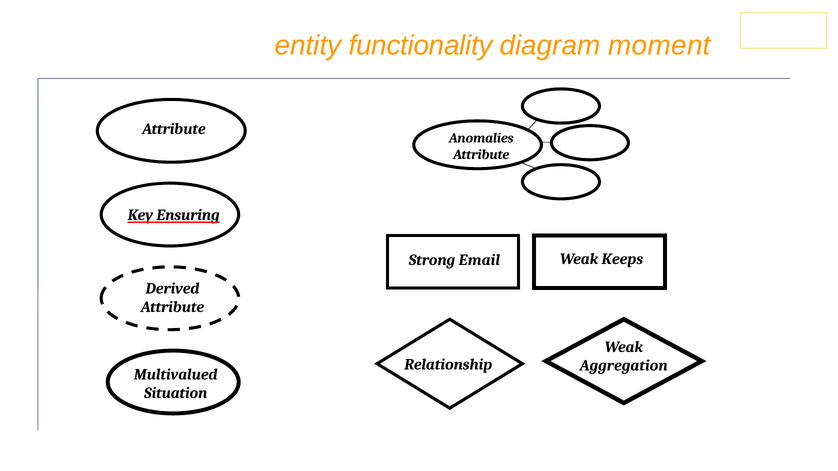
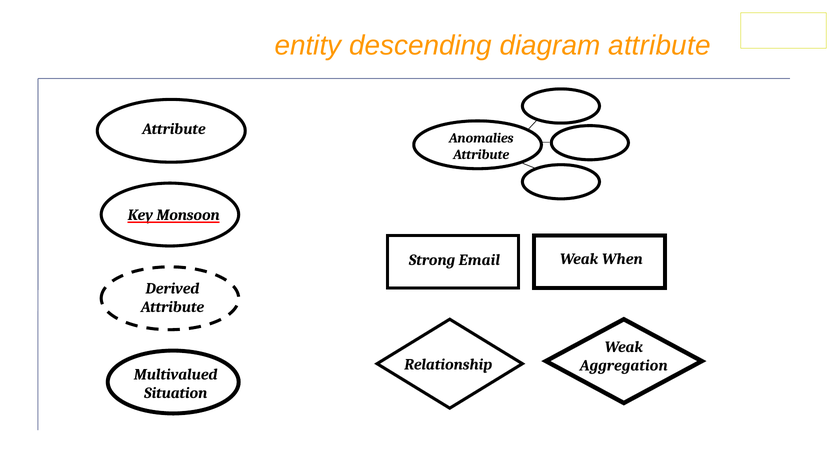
functionality: functionality -> descending
diagram moment: moment -> attribute
Ensuring: Ensuring -> Monsoon
Keeps: Keeps -> When
